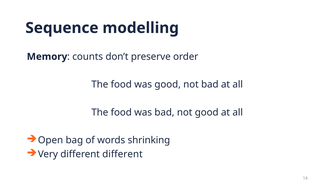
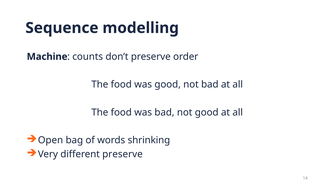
Memory: Memory -> Machine
different different: different -> preserve
